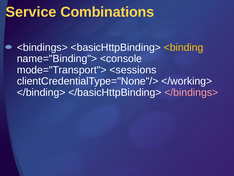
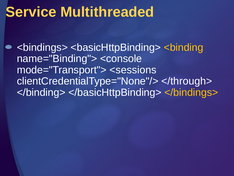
Combinations: Combinations -> Multithreaded
</working>: </working> -> </through>
</bindings> colour: pink -> yellow
